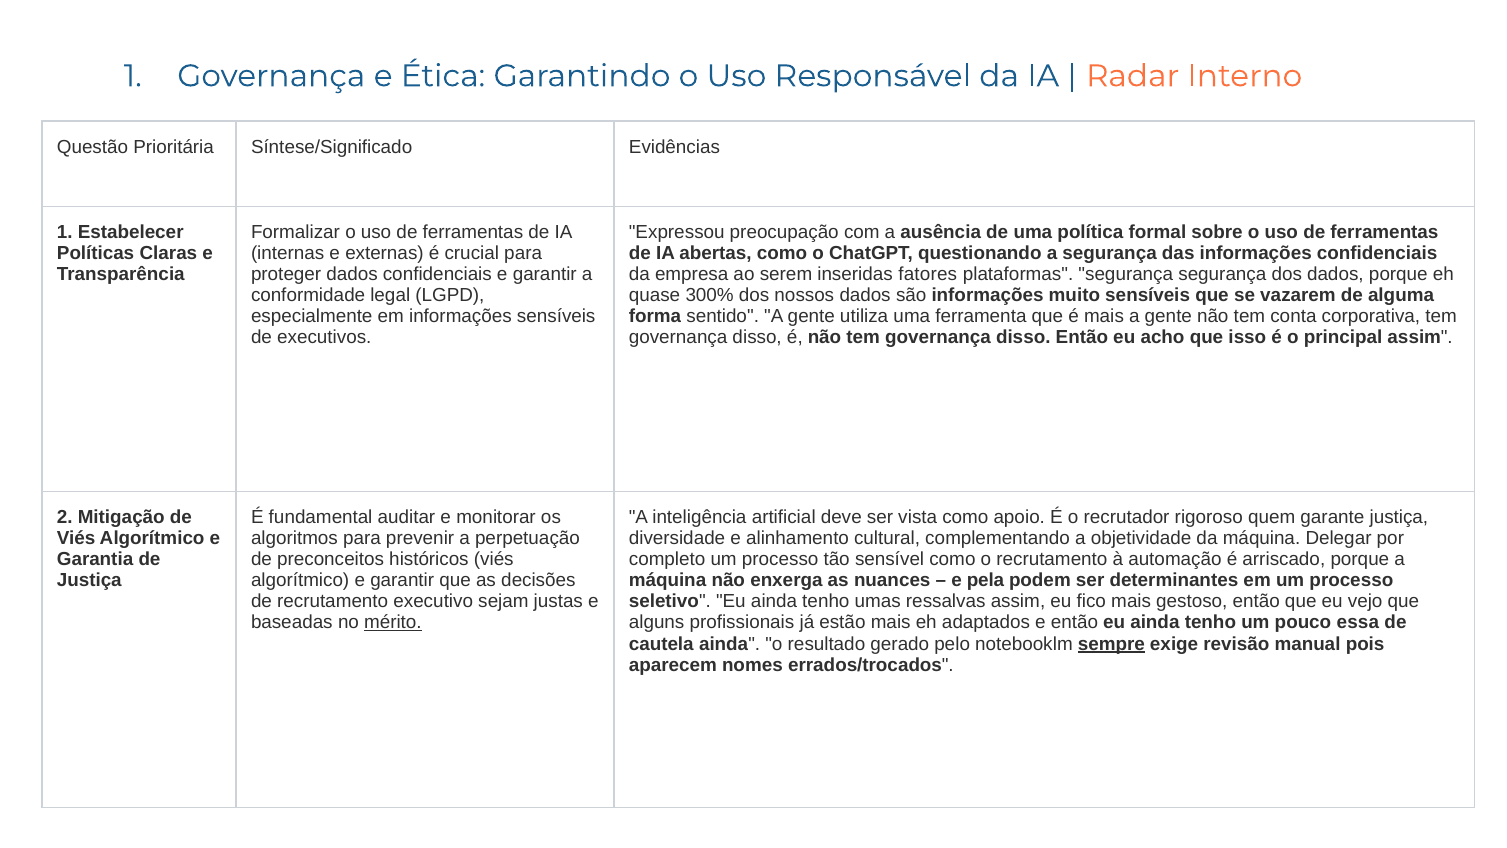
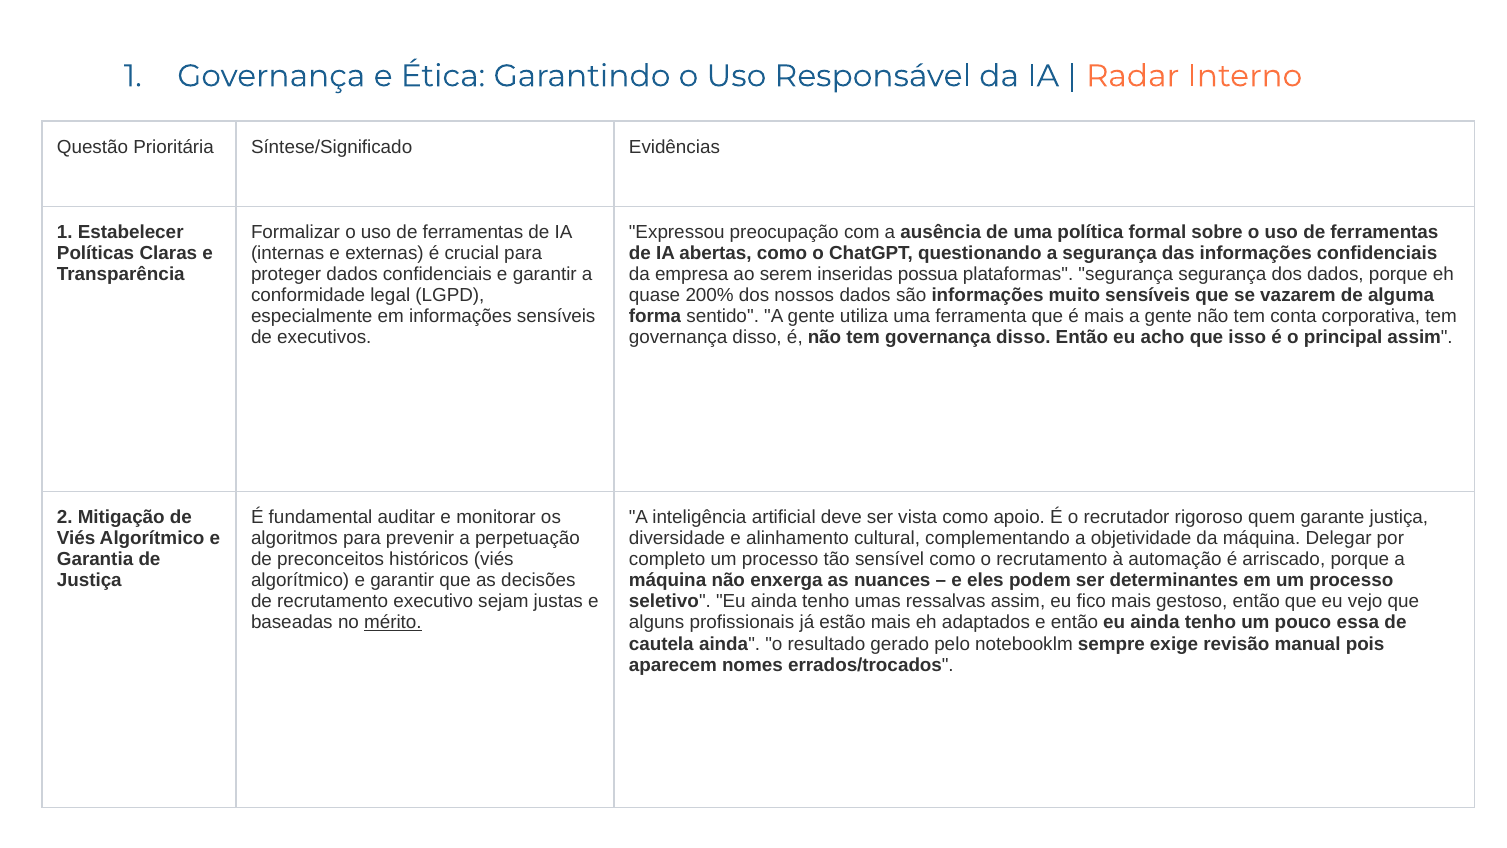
fatores: fatores -> possua
300%: 300% -> 200%
pela: pela -> eles
sempre underline: present -> none
